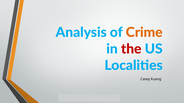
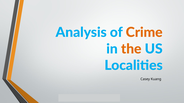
the colour: red -> orange
